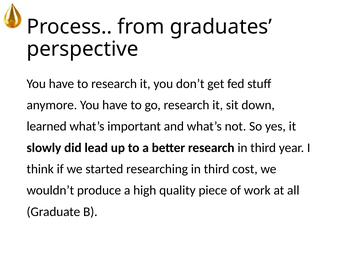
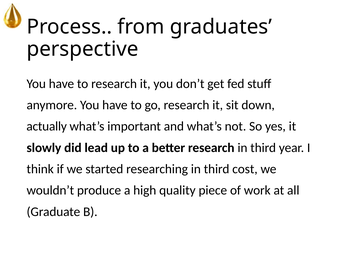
learned: learned -> actually
